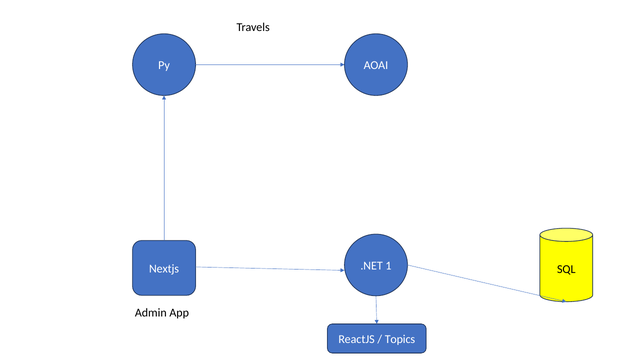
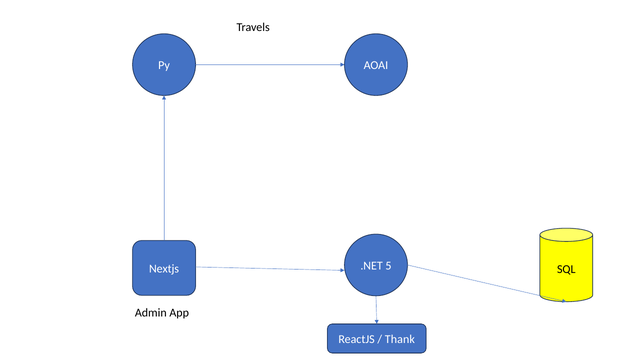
1: 1 -> 5
Topics: Topics -> Thank
